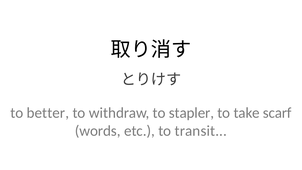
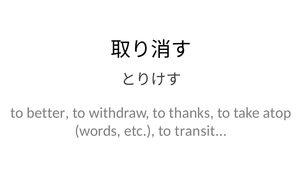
stapler: stapler -> thanks
scarf: scarf -> atop
